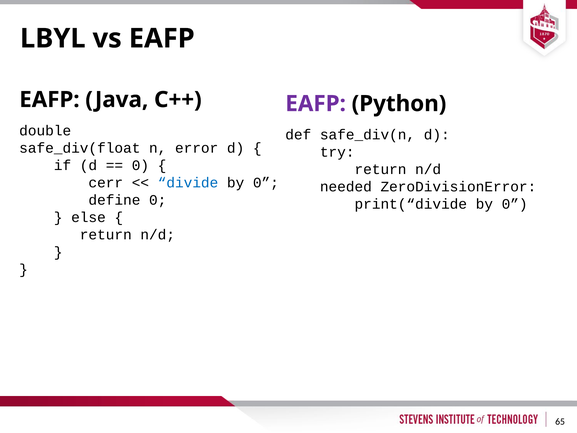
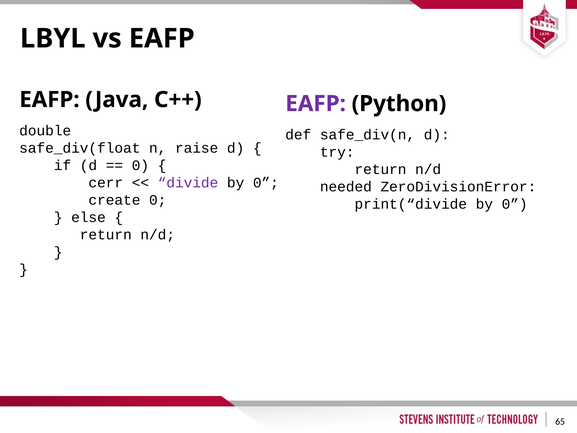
error: error -> raise
divide colour: blue -> purple
define: define -> create
